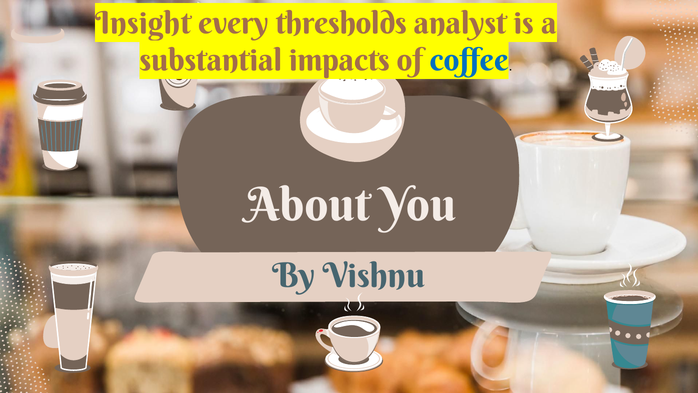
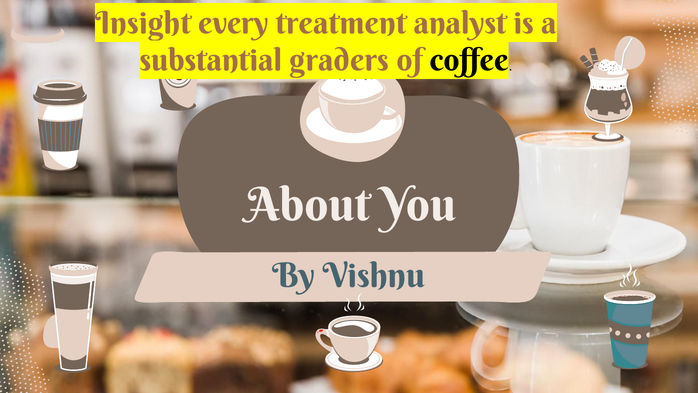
thresholds: thresholds -> treatment
impacts: impacts -> graders
coffee colour: blue -> black
